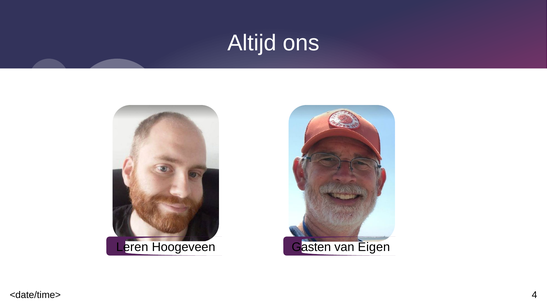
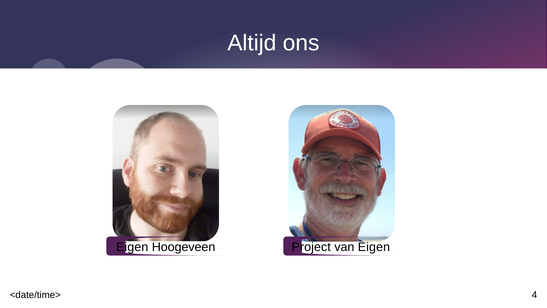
Leren at (132, 247): Leren -> Eigen
Gasten: Gasten -> Project
